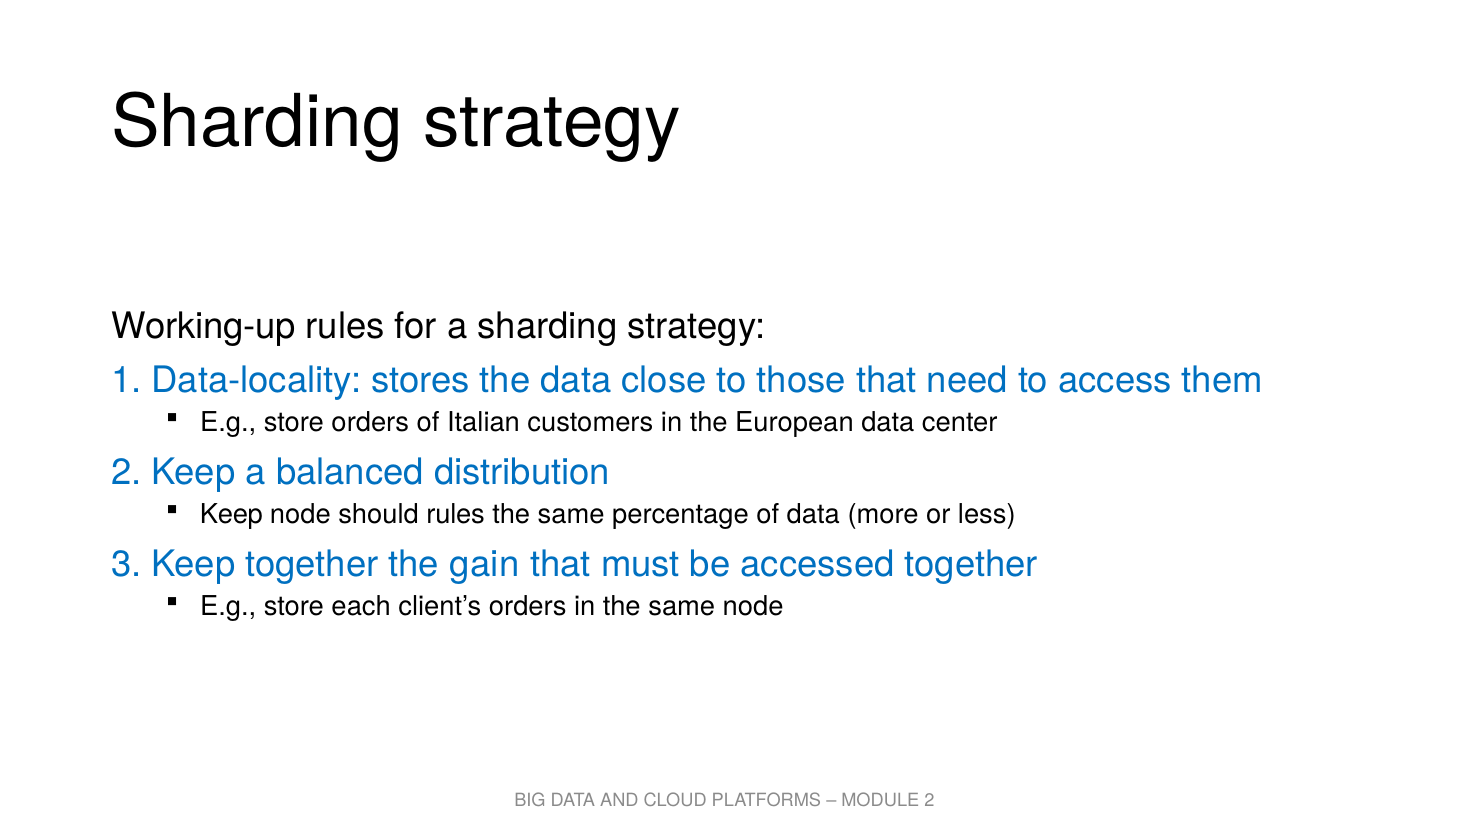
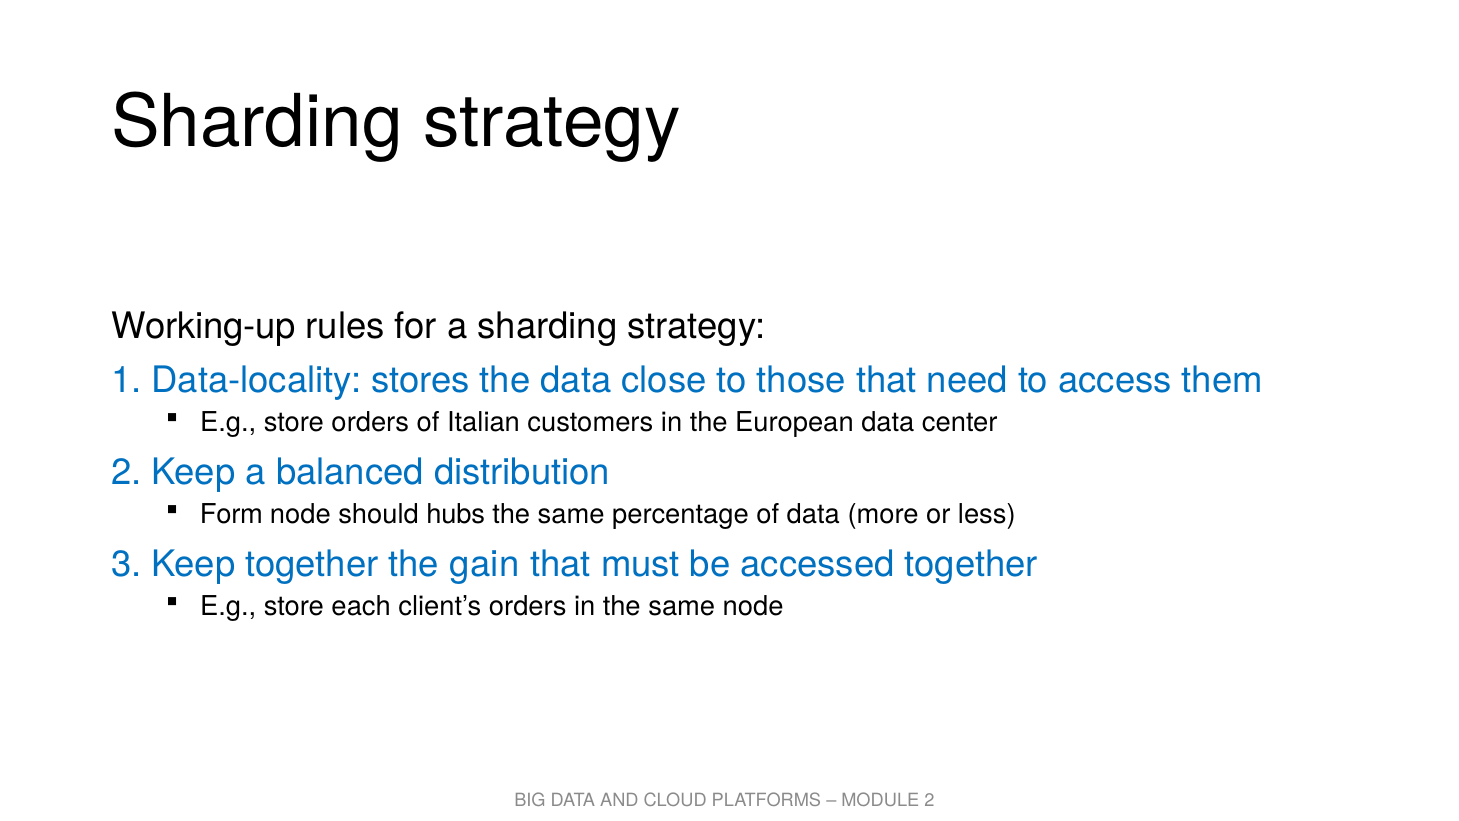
Keep at (231, 514): Keep -> Form
should rules: rules -> hubs
